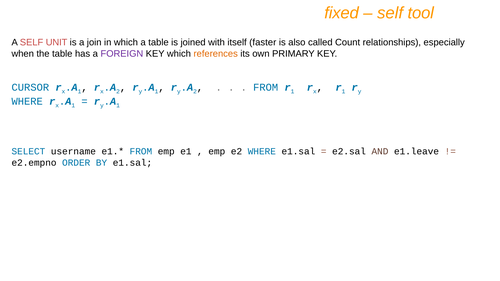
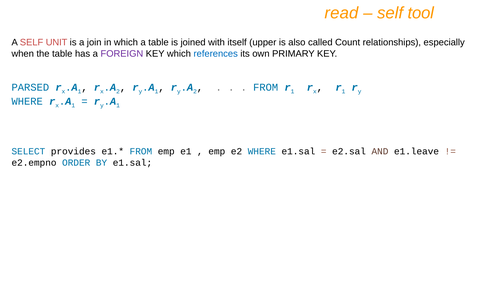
fixed: fixed -> read
faster: faster -> upper
references colour: orange -> blue
CURSOR: CURSOR -> PARSED
username: username -> provides
